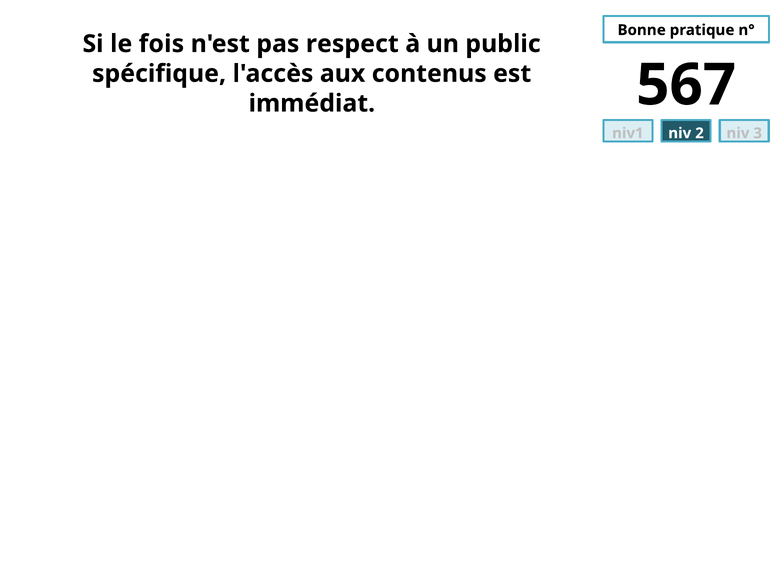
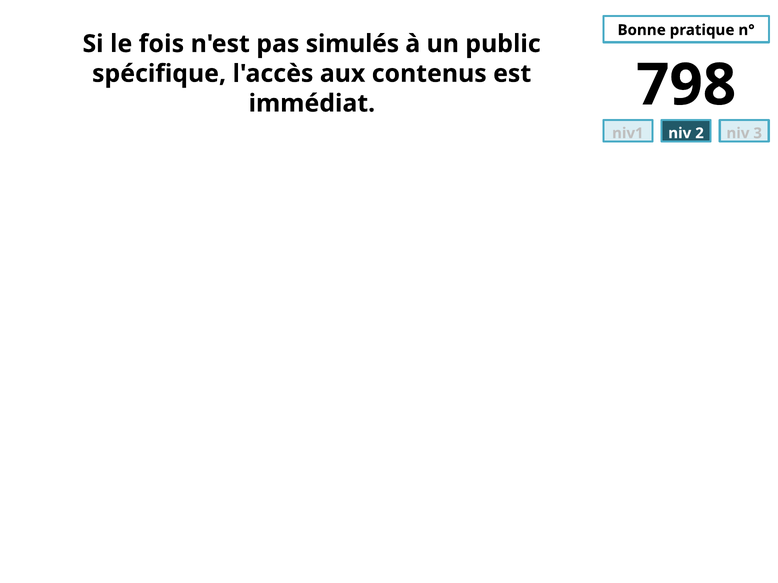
respect: respect -> simulés
567: 567 -> 798
